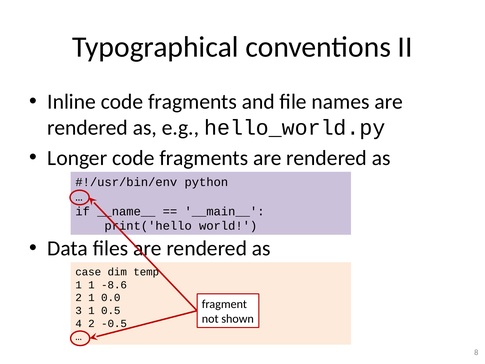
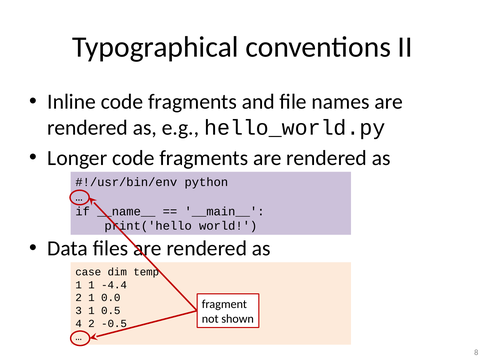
-8.6: -8.6 -> -4.4
